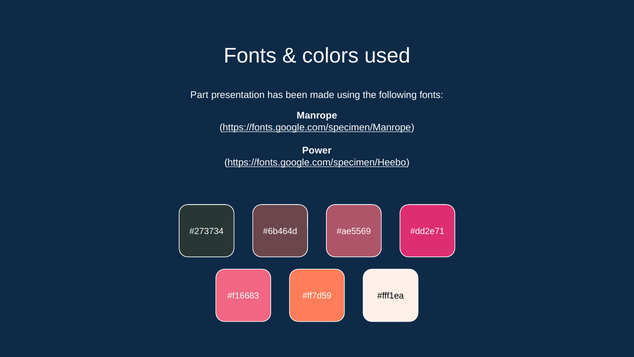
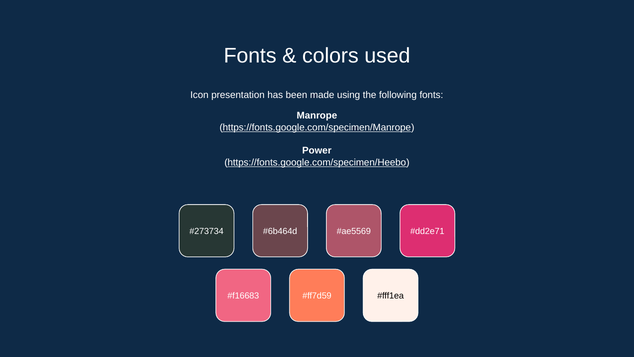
Part: Part -> Icon
